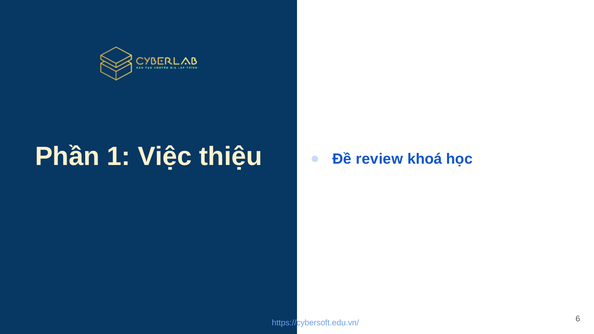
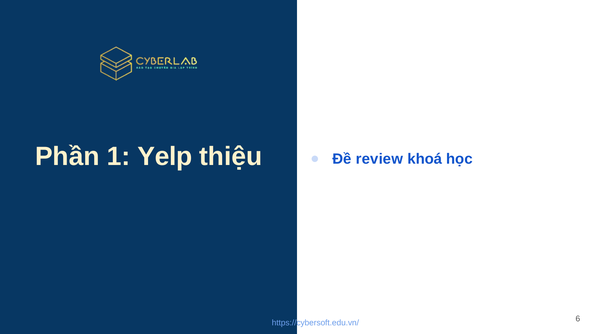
Việc: Việc -> Yelp
